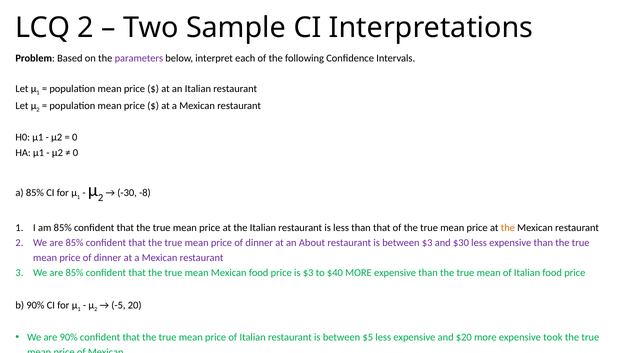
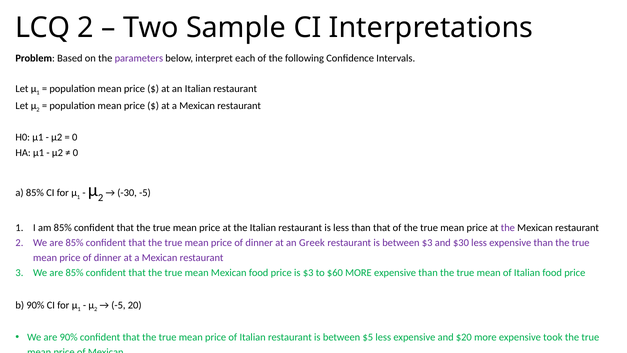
-30 -8: -8 -> -5
the at (508, 228) colour: orange -> purple
About: About -> Greek
$40: $40 -> $60
